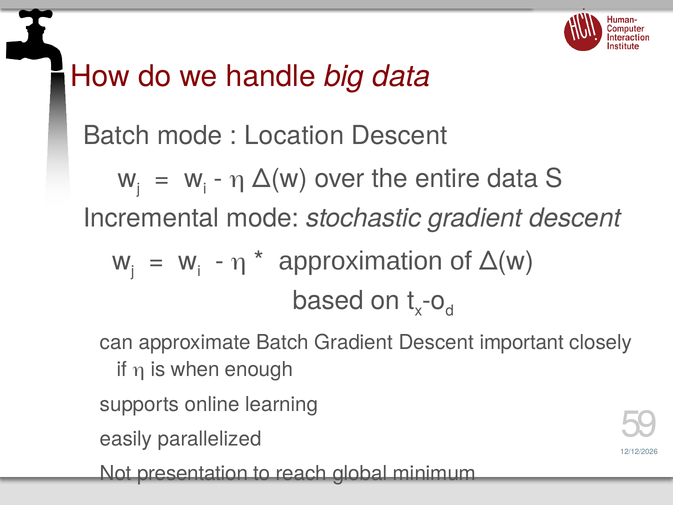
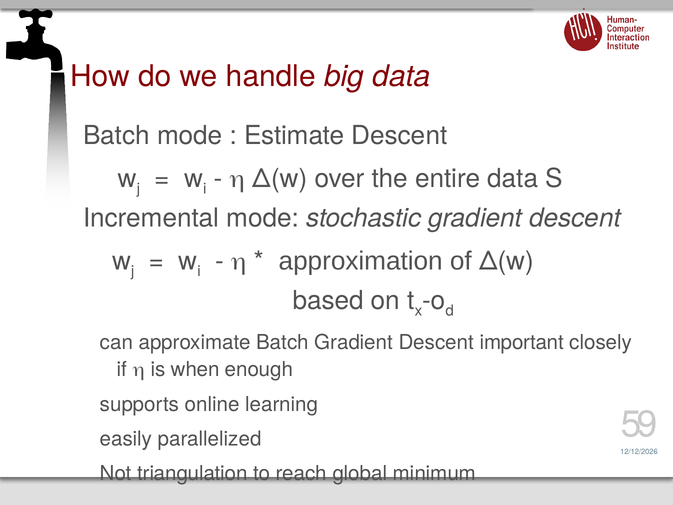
Location: Location -> Estimate
presentation: presentation -> triangulation
